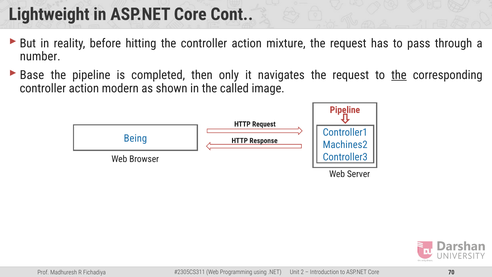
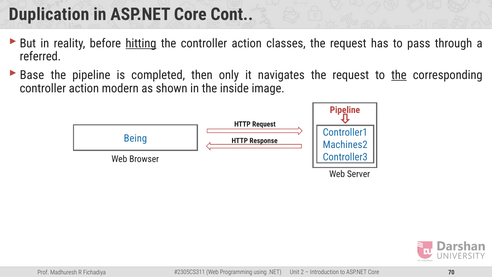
Lightweight: Lightweight -> Duplication
hitting underline: none -> present
mixture: mixture -> classes
number: number -> referred
called: called -> inside
